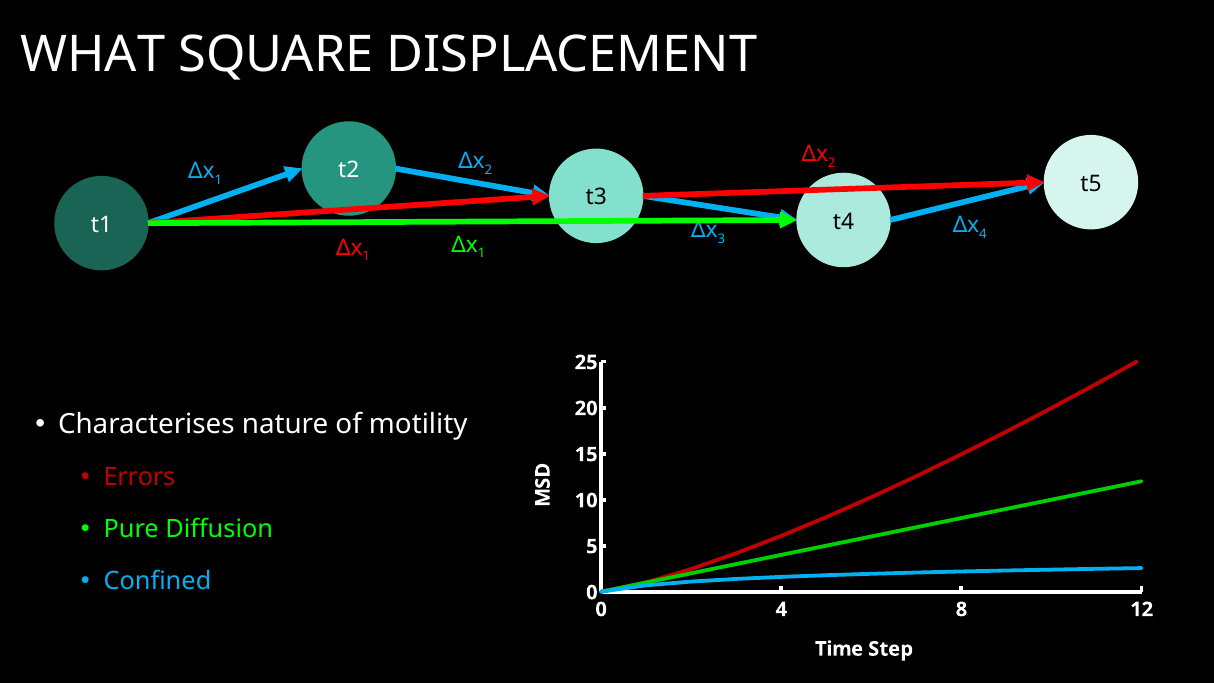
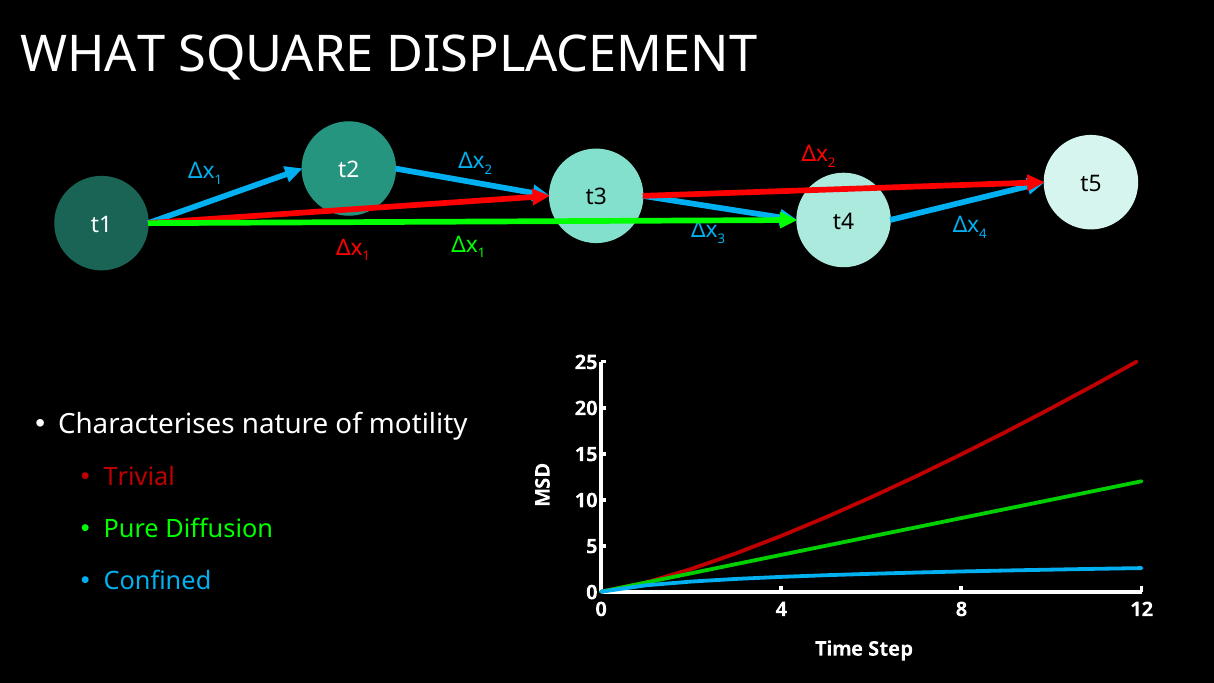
Errors: Errors -> Trivial
